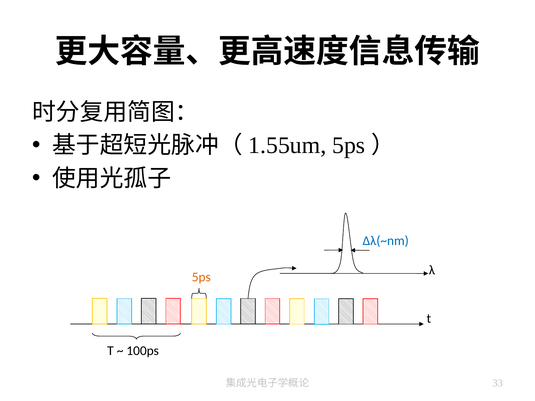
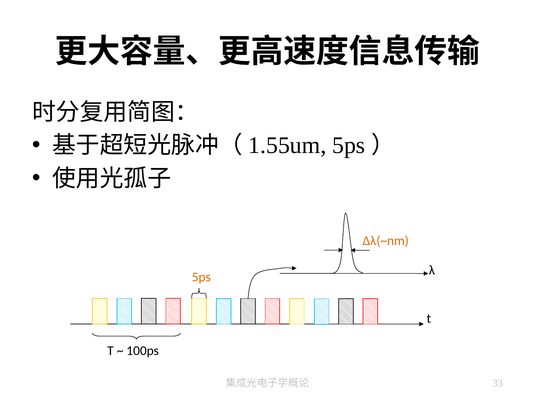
Δλ(~nm colour: blue -> orange
